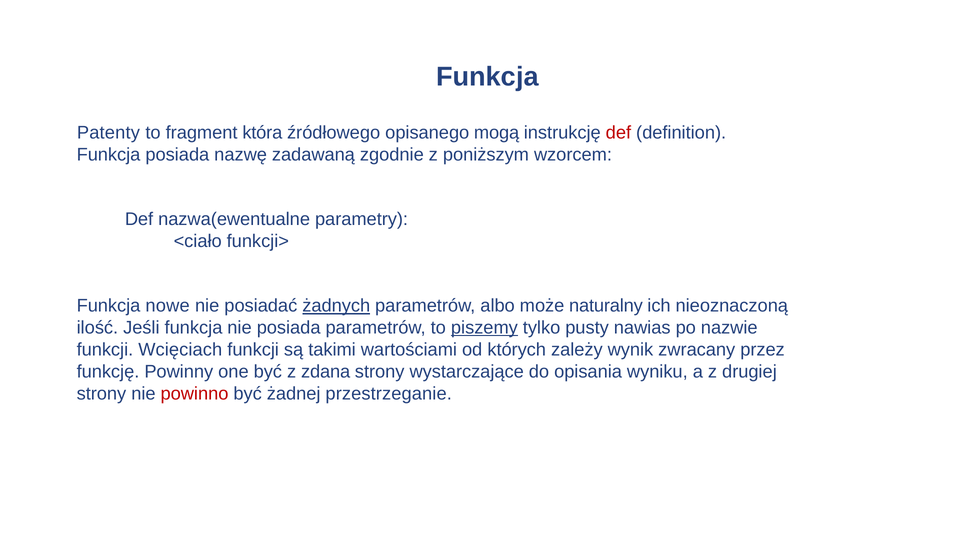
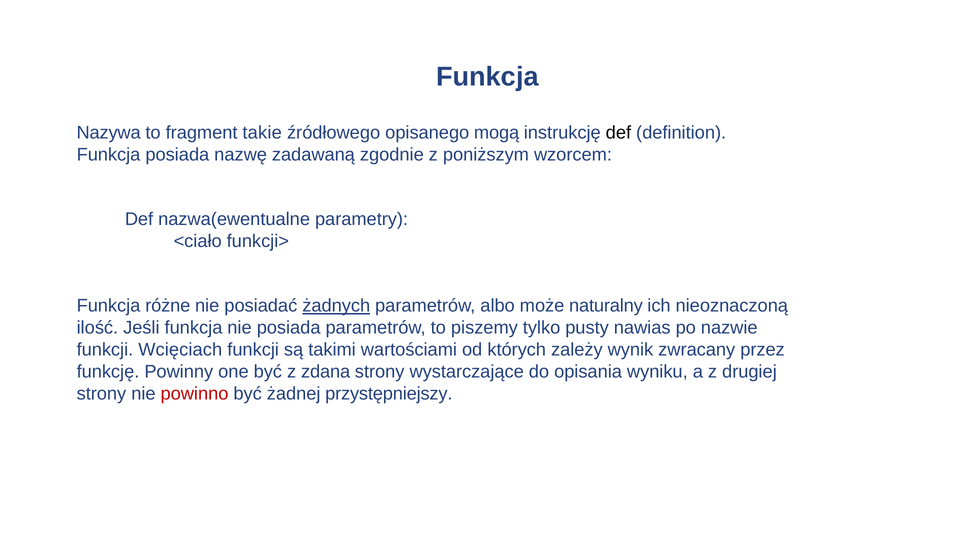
Patenty: Patenty -> Nazywa
która: która -> takie
def at (618, 133) colour: red -> black
nowe: nowe -> różne
piszemy underline: present -> none
przestrzeganie: przestrzeganie -> przystępniejszy
